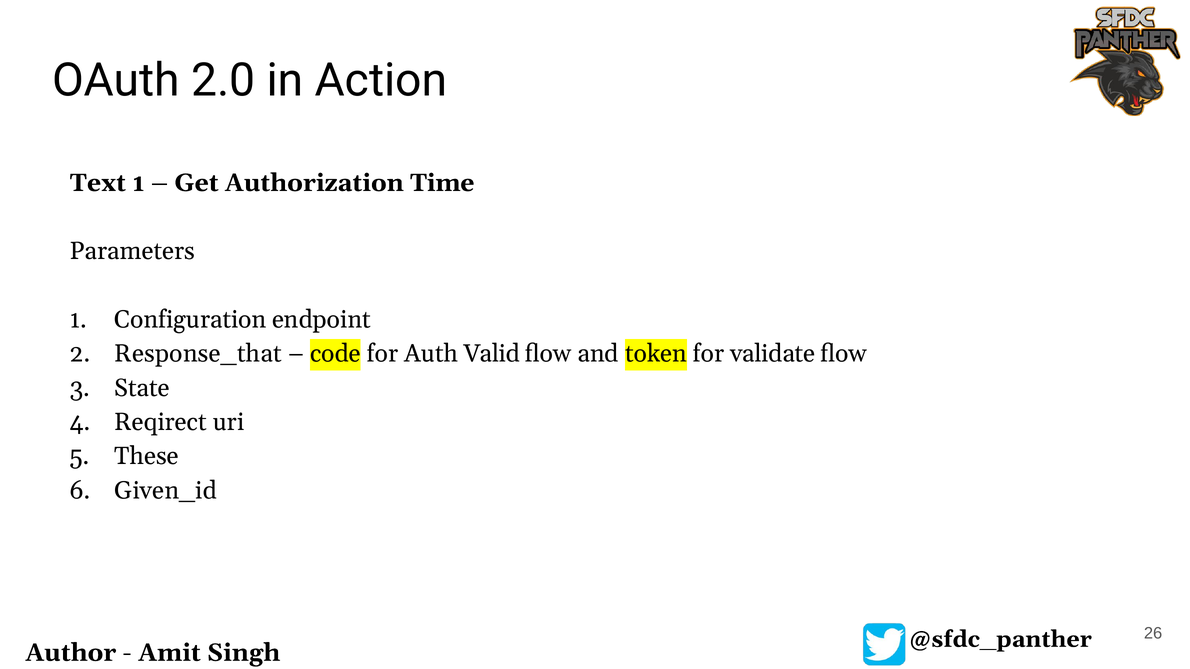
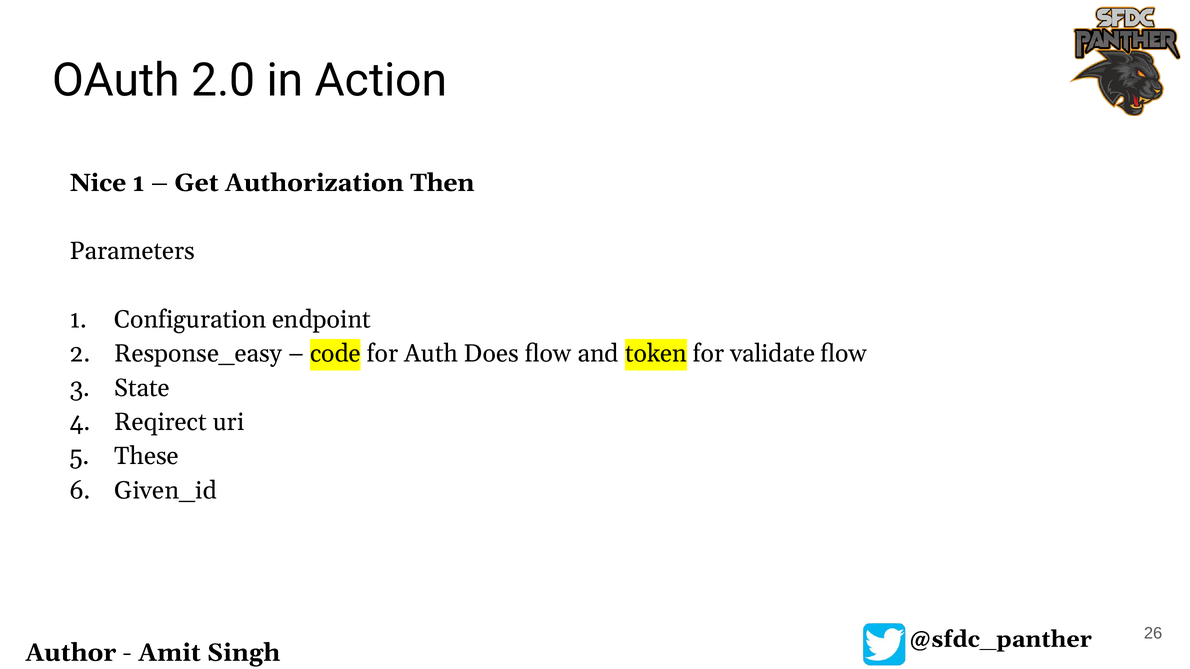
Text: Text -> Nice
Time: Time -> Then
Response_that: Response_that -> Response_easy
Valid: Valid -> Does
